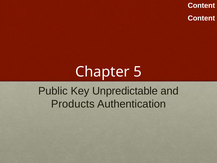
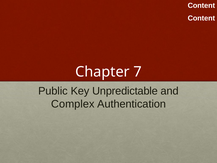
5: 5 -> 7
Products: Products -> Complex
